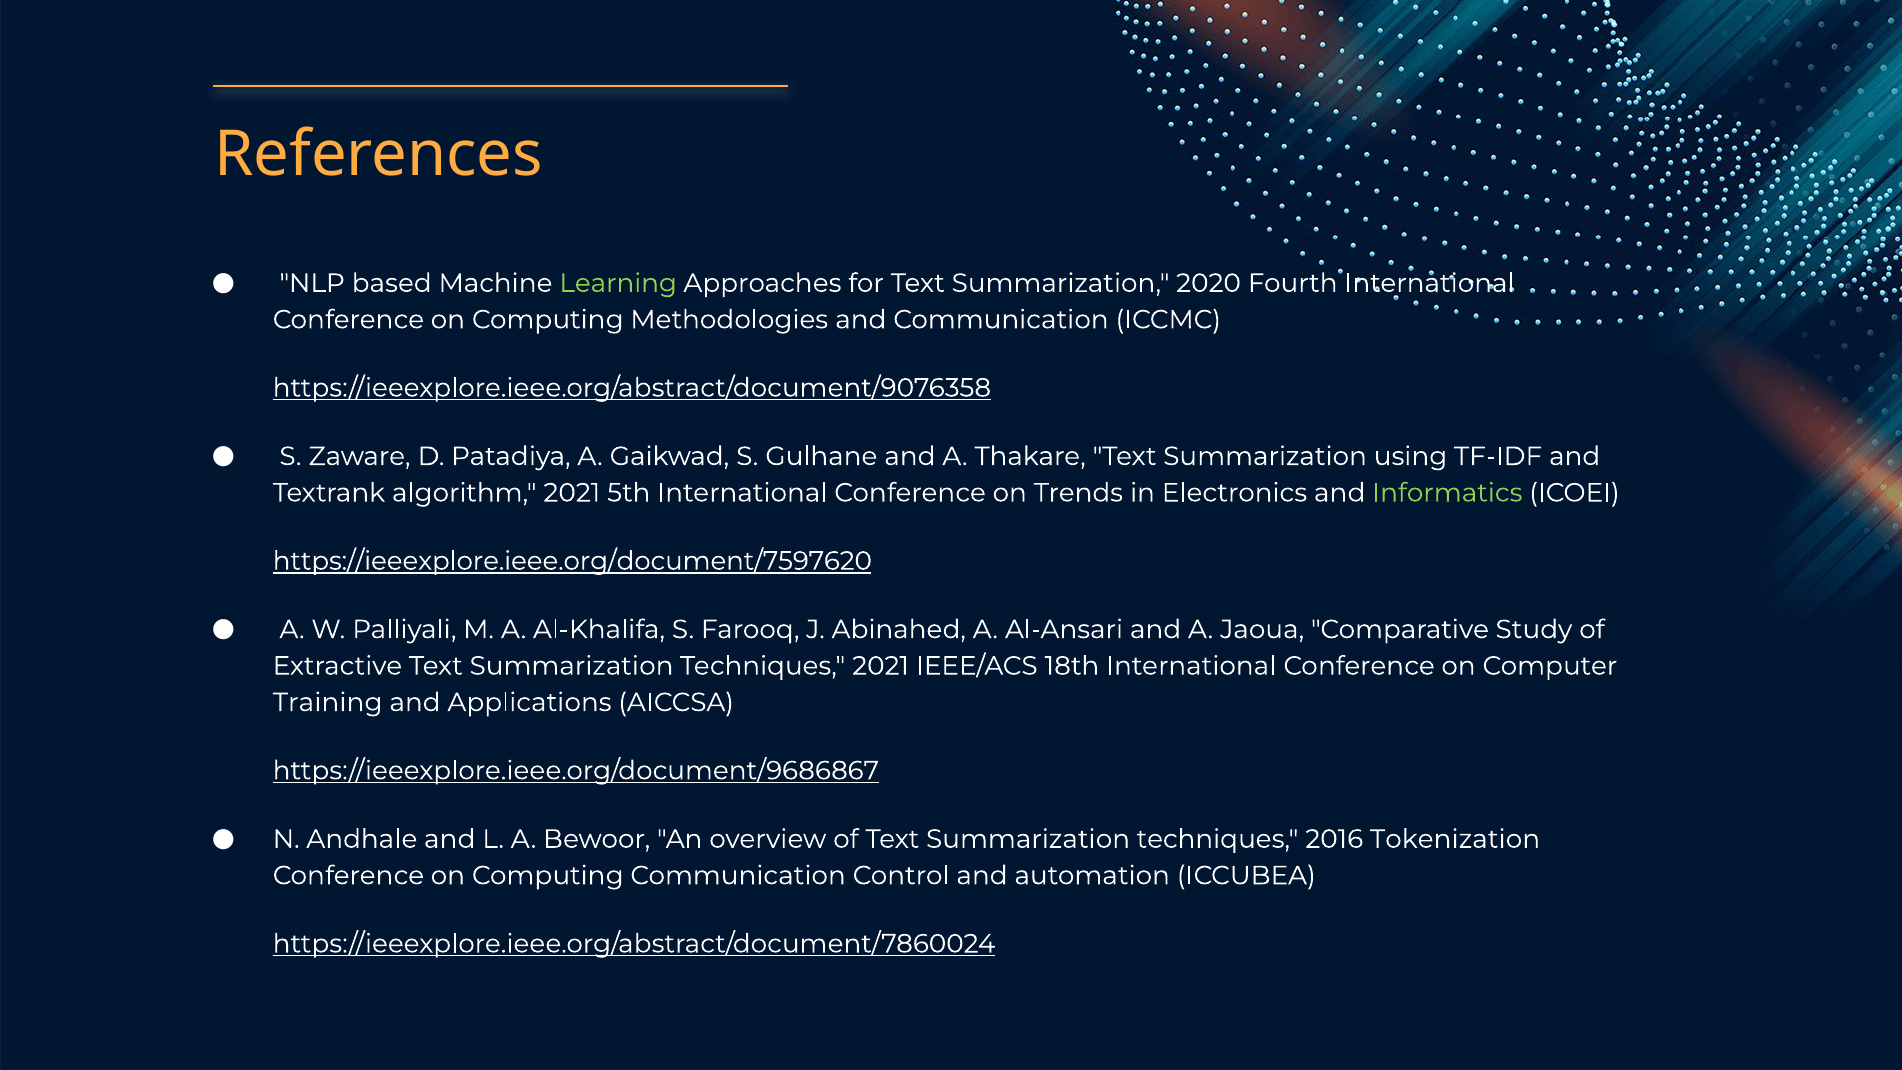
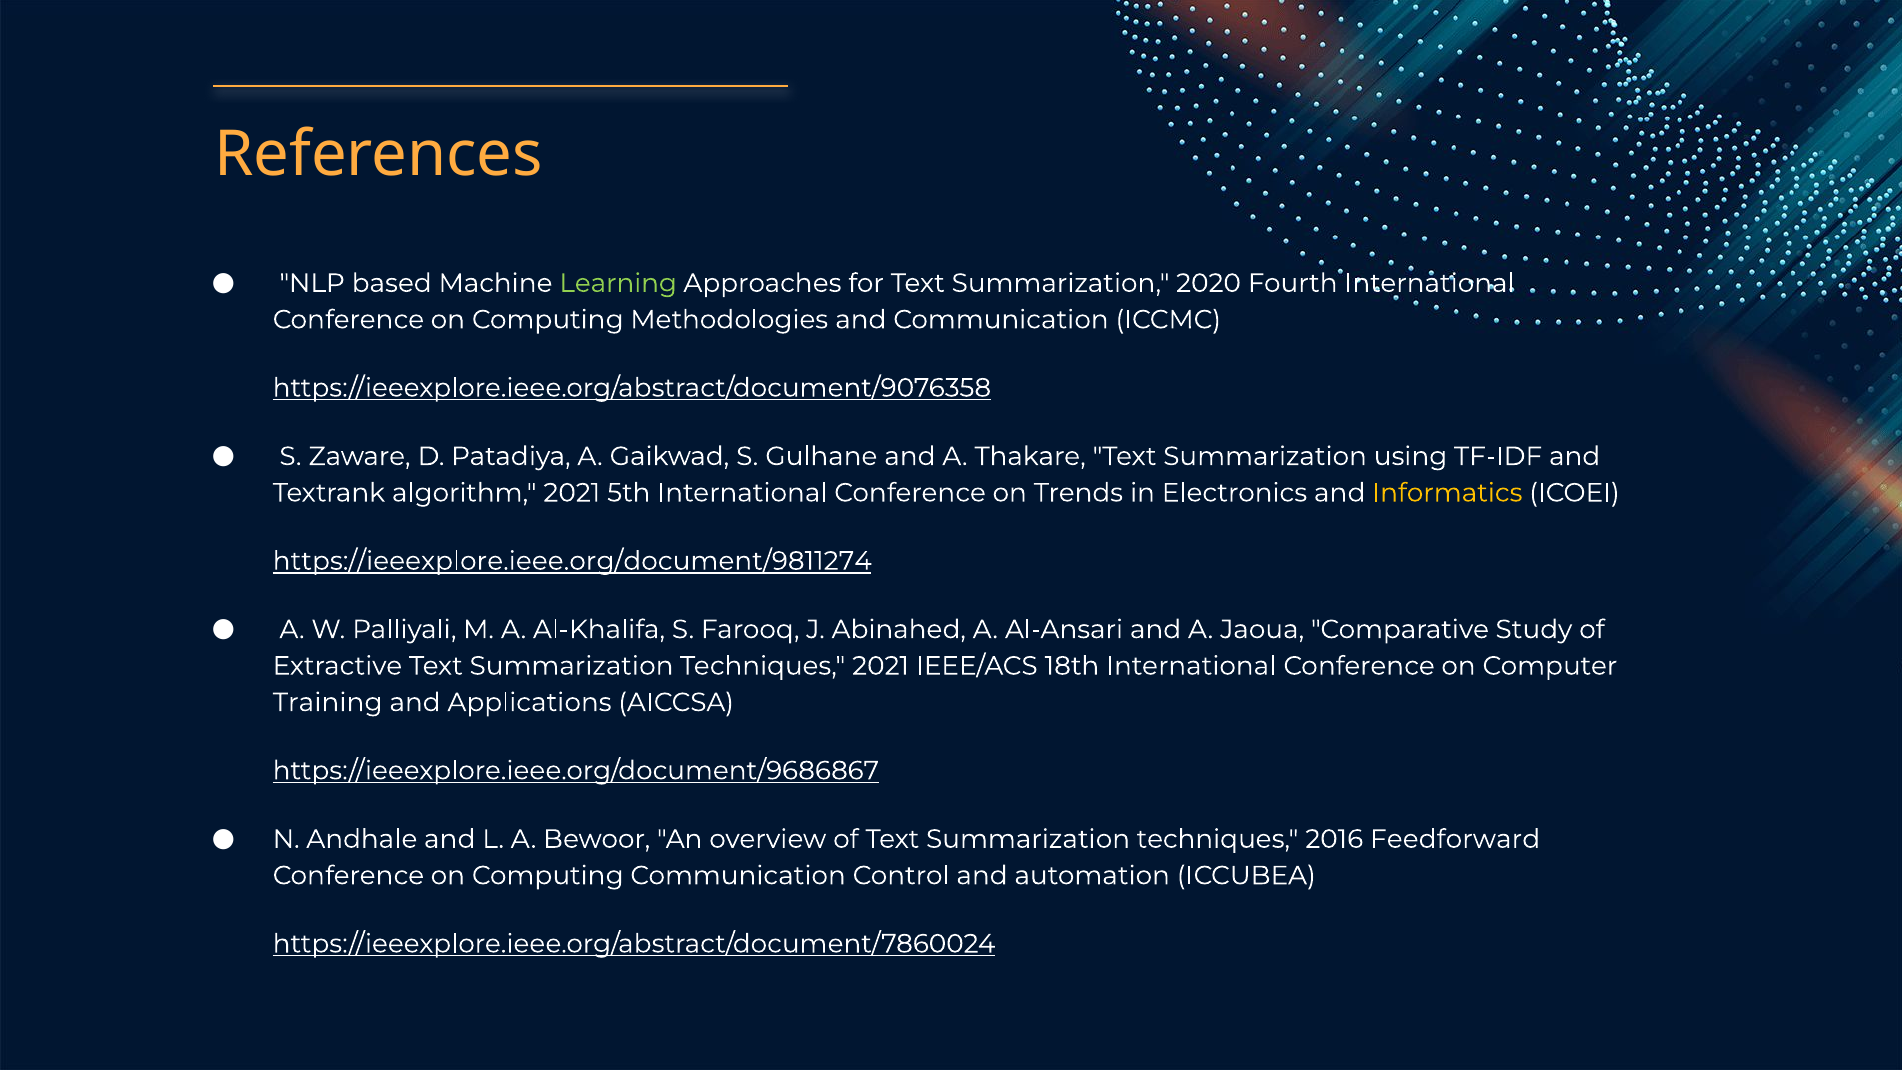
Informatics colour: light green -> yellow
https://ieeexplore.ieee.org/document/7597620: https://ieeexplore.ieee.org/document/7597620 -> https://ieeexplore.ieee.org/document/9811274
Tokenization: Tokenization -> Feedforward
